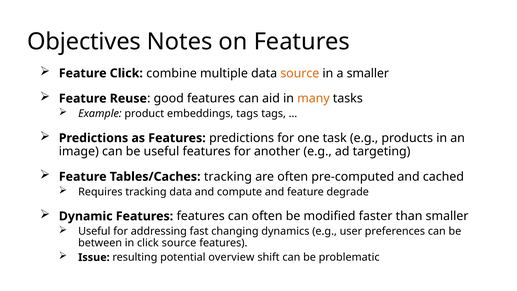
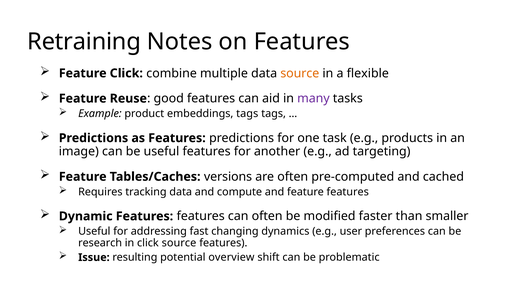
Objectives: Objectives -> Retraining
a smaller: smaller -> flexible
many colour: orange -> purple
Tables/Caches tracking: tracking -> versions
feature degrade: degrade -> features
between: between -> research
